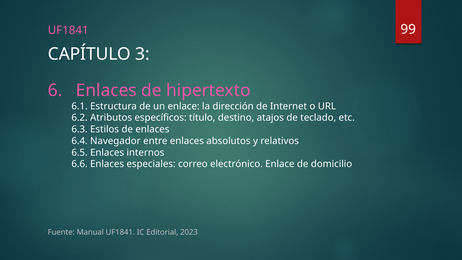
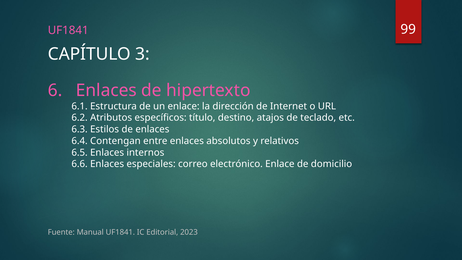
Navegador: Navegador -> Contengan
